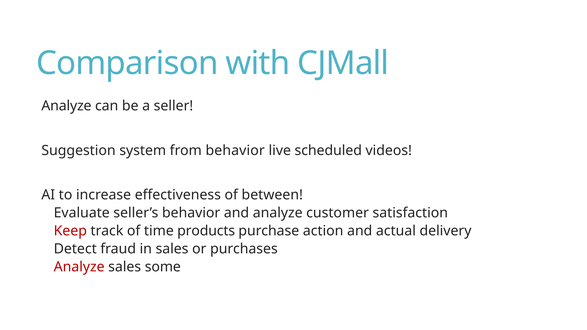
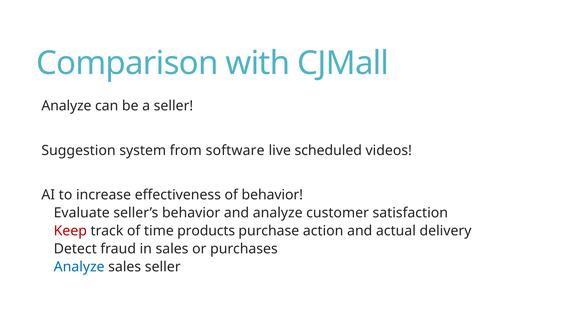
from behavior: behavior -> software
of between: between -> behavior
Analyze at (79, 267) colour: red -> blue
sales some: some -> seller
